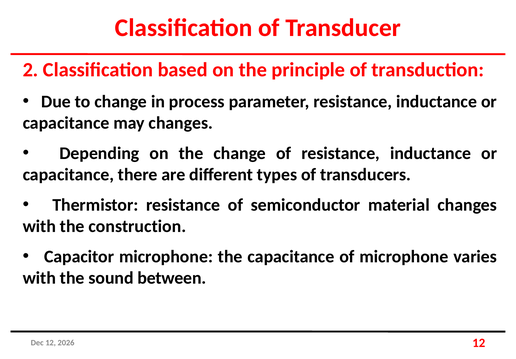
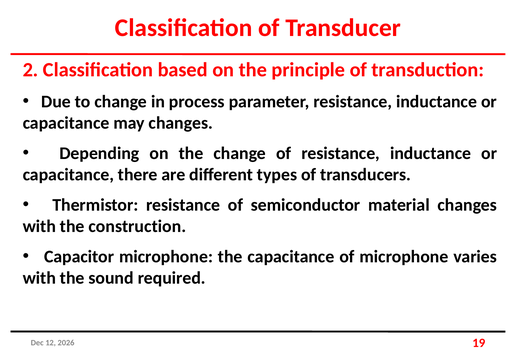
between: between -> required
12 at (479, 344): 12 -> 19
